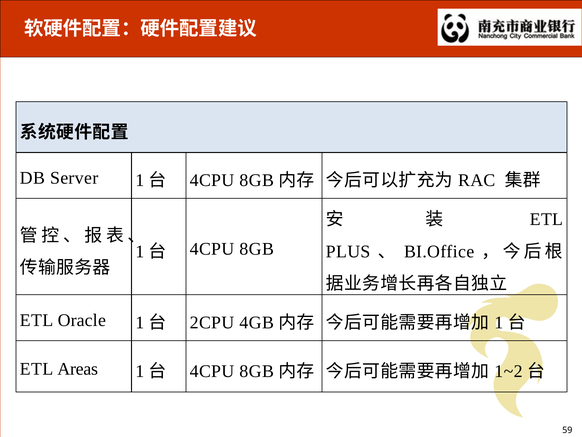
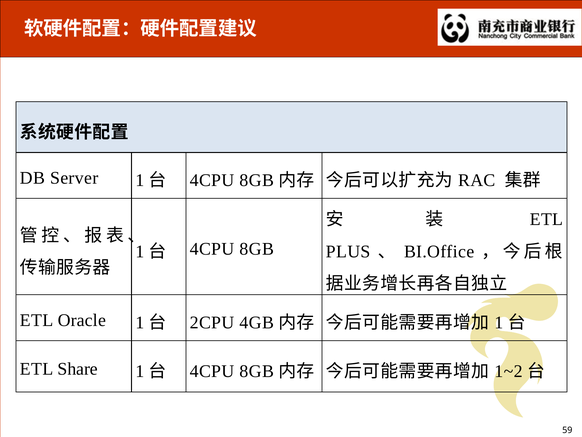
Areas: Areas -> Share
